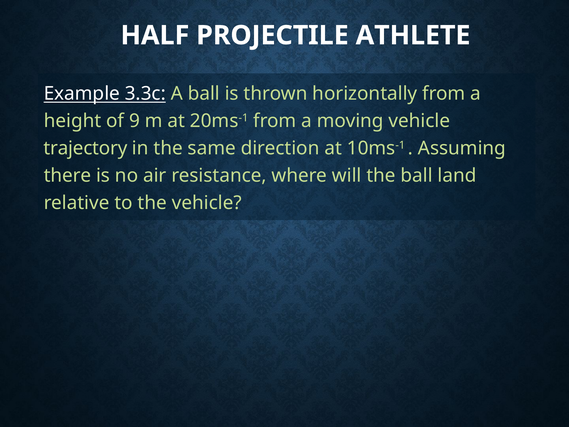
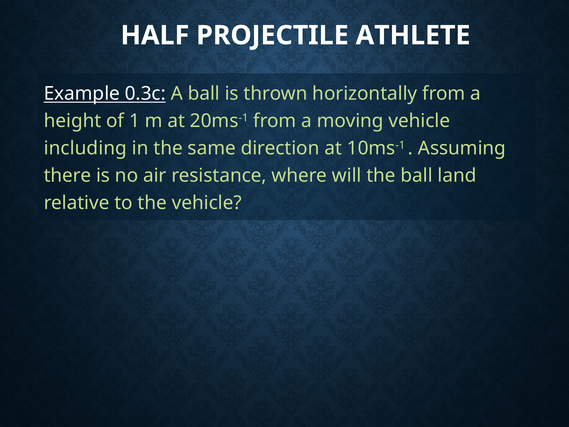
3.3c: 3.3c -> 0.3c
9: 9 -> 1
trajectory: trajectory -> including
